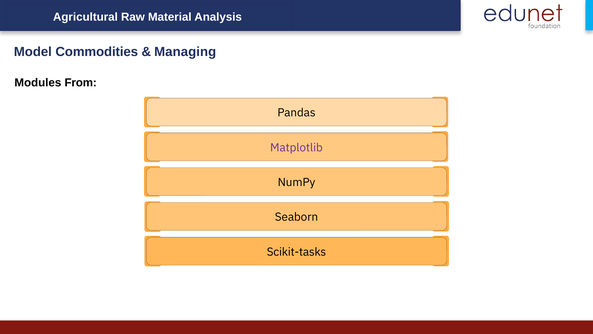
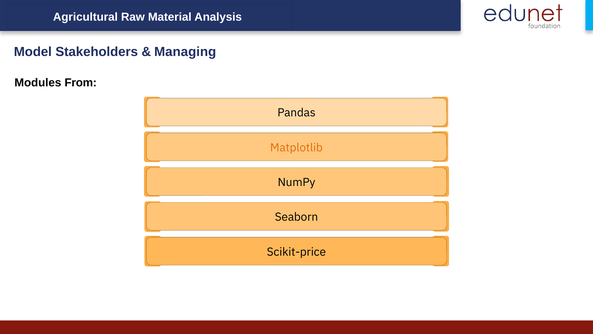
Commodities: Commodities -> Stakeholders
Matplotlib colour: purple -> orange
Scikit-tasks: Scikit-tasks -> Scikit-price
